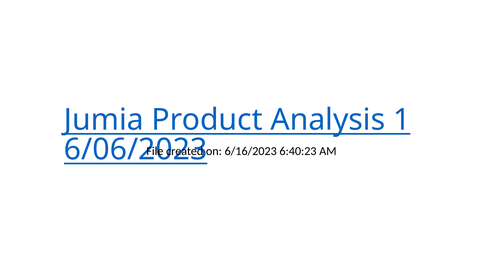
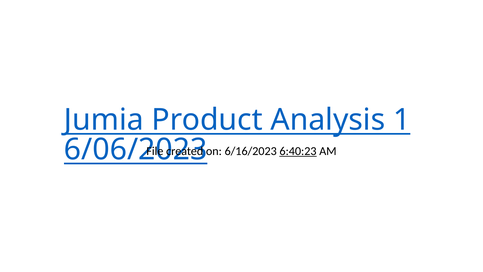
6:40:23 underline: none -> present
